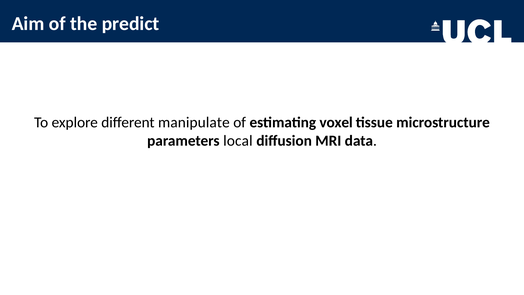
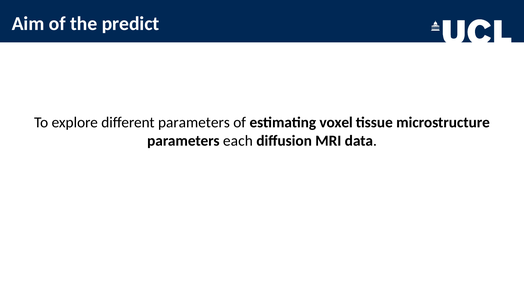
different manipulate: manipulate -> parameters
local: local -> each
